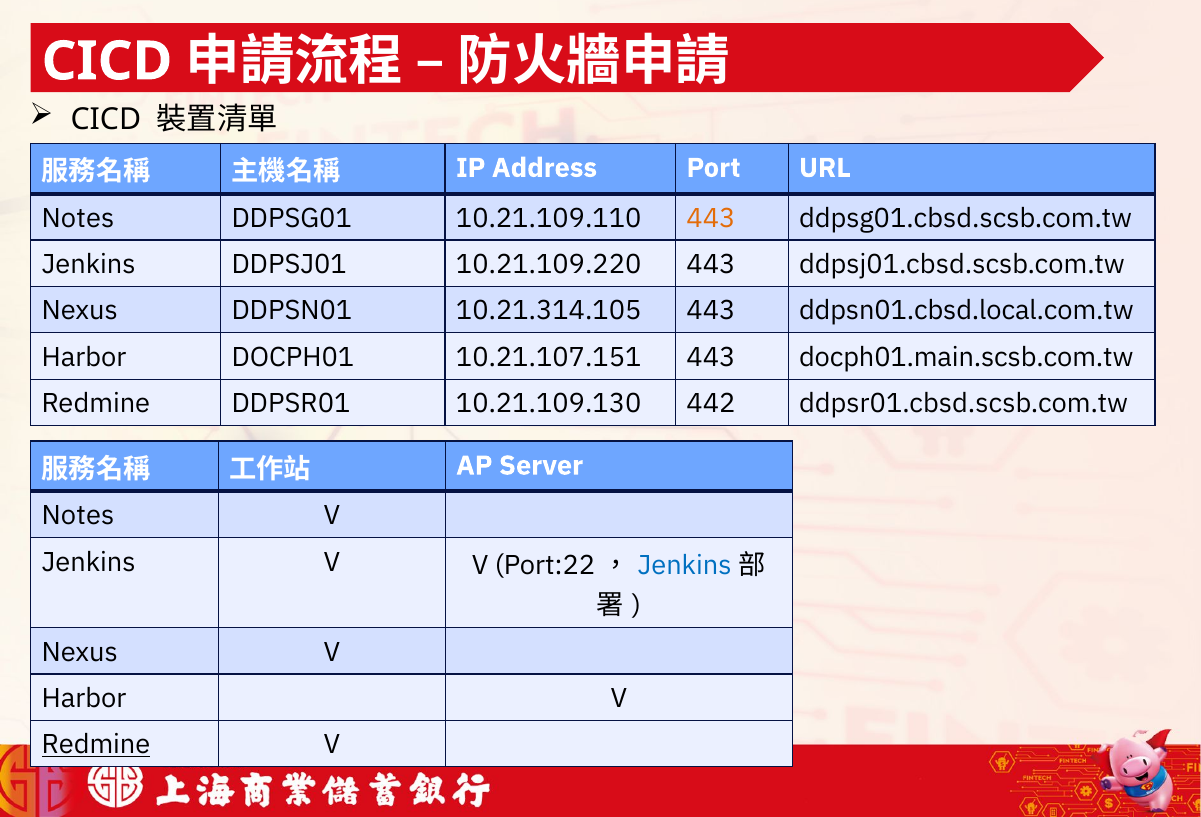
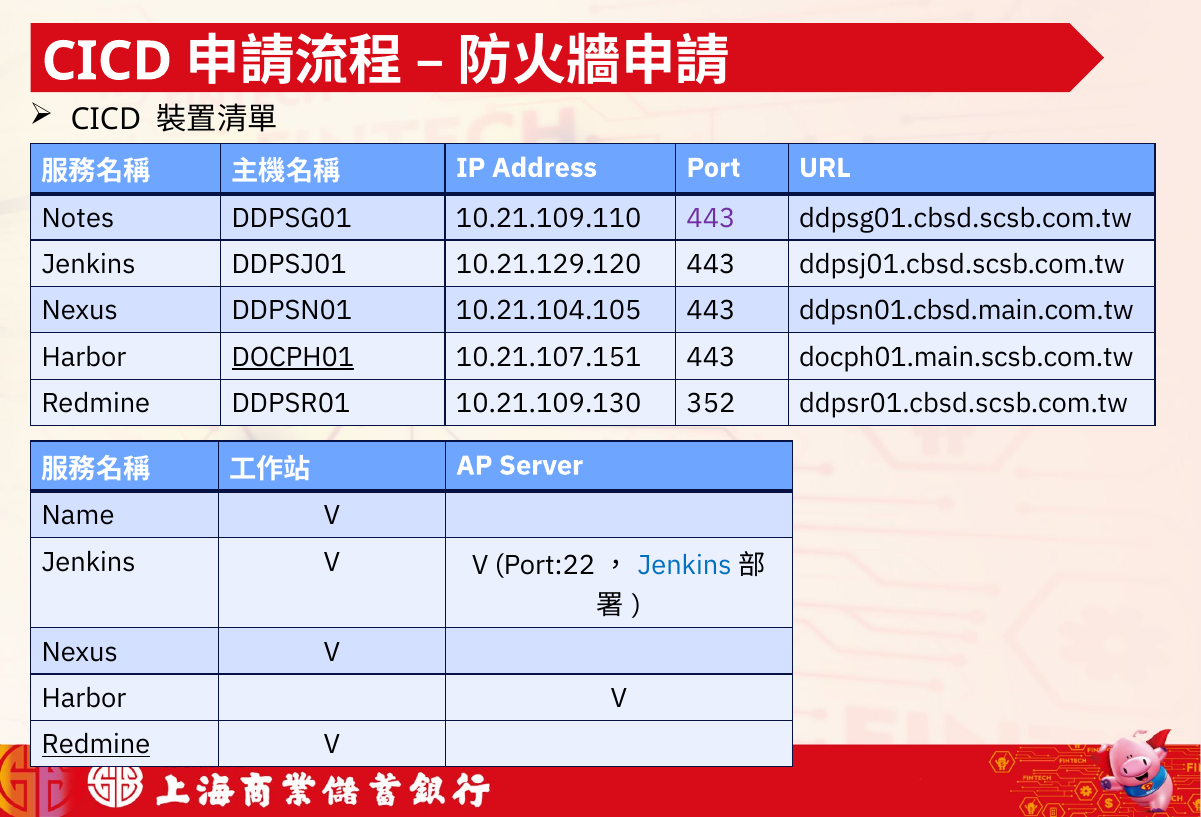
443 at (711, 218) colour: orange -> purple
10.21.109.220: 10.21.109.220 -> 10.21.129.120
10.21.314.105: 10.21.314.105 -> 10.21.104.105
ddpsn01.cbsd.local.com.tw: ddpsn01.cbsd.local.com.tw -> ddpsn01.cbsd.main.com.tw
DOCPH01 underline: none -> present
442: 442 -> 352
Notes at (78, 516): Notes -> Name
